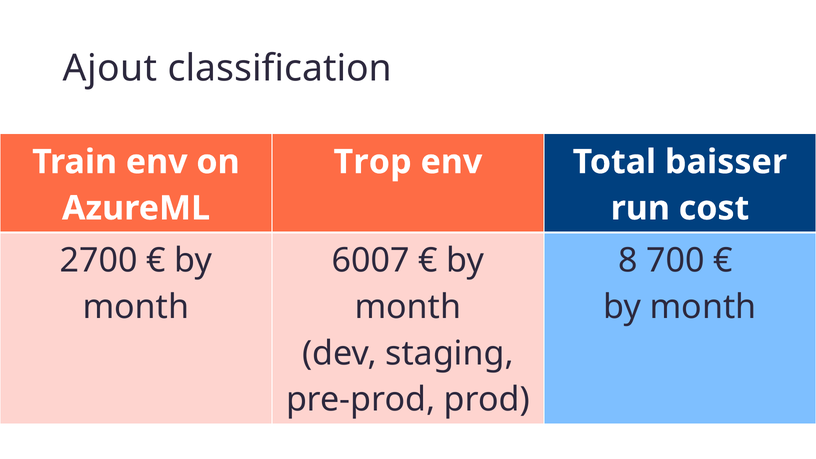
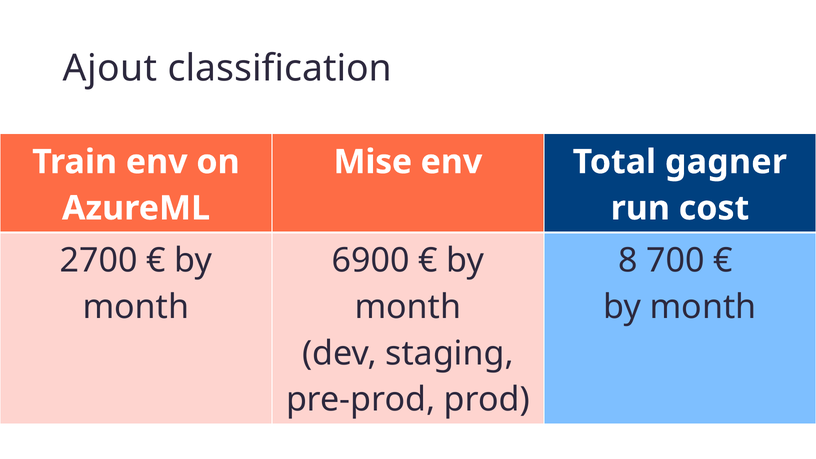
Trop: Trop -> Mise
baisser: baisser -> gagner
6007: 6007 -> 6900
